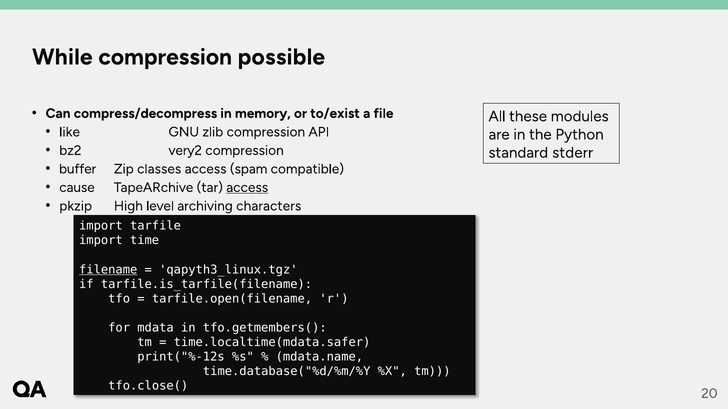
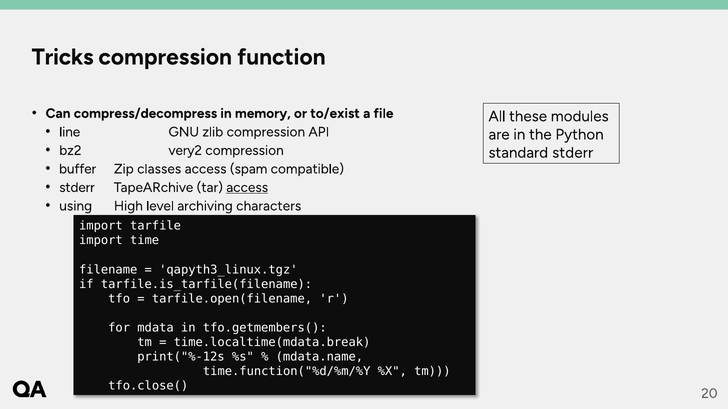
While: While -> Tricks
possible: possible -> function
like: like -> line
cause at (77, 188): cause -> stderr
pkzip: pkzip -> using
filename underline: present -> none
time.localtime(mdata.safer: time.localtime(mdata.safer -> time.localtime(mdata.break
time.database("%d/%m/%Y: time.database("%d/%m/%Y -> time.function("%d/%m/%Y
